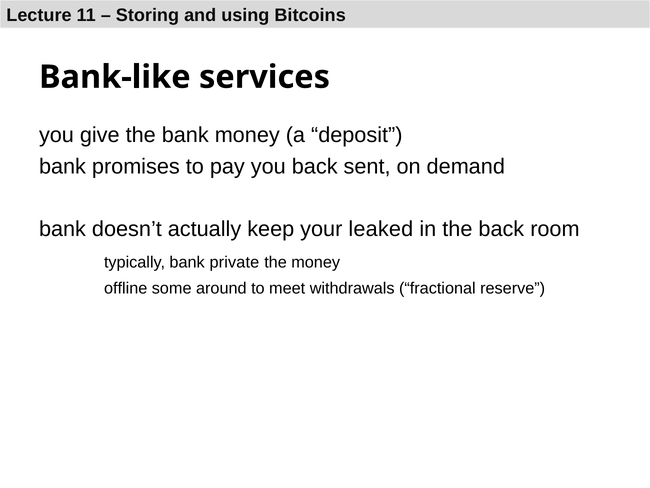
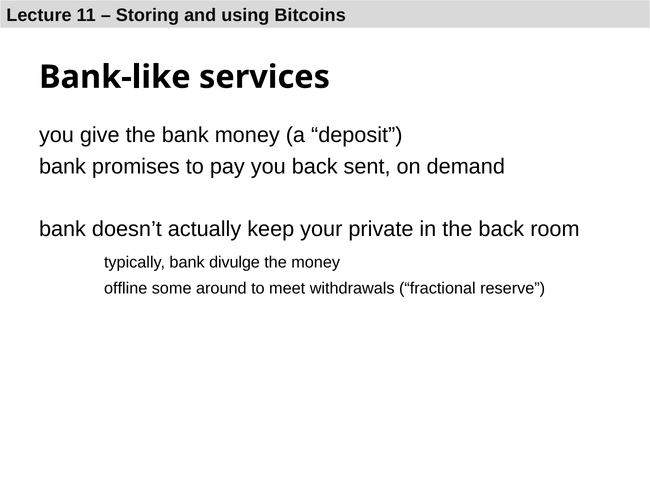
leaked: leaked -> private
private: private -> divulge
